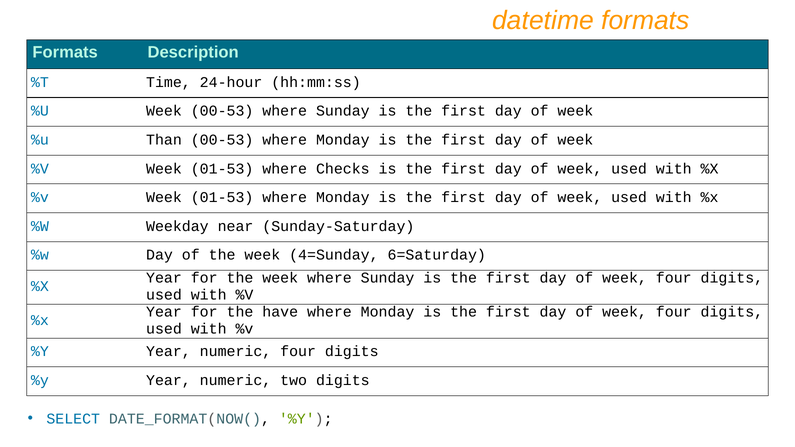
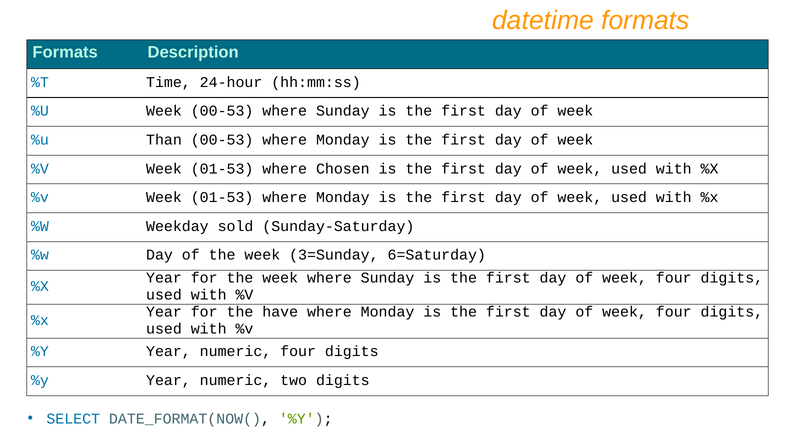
Checks: Checks -> Chosen
near: near -> sold
4=Sunday: 4=Sunday -> 3=Sunday
